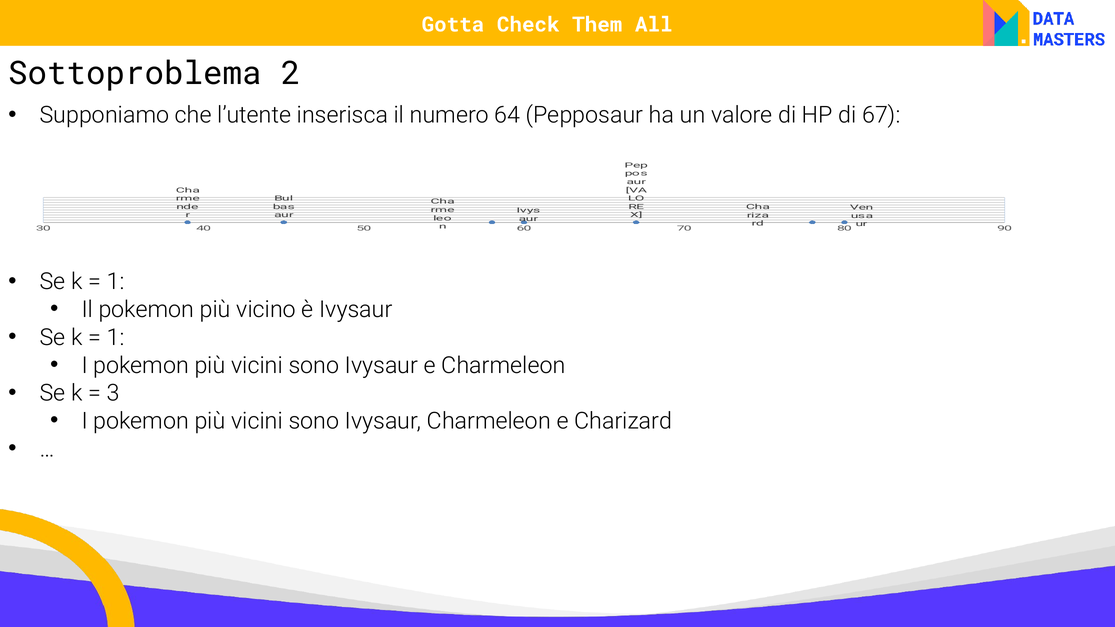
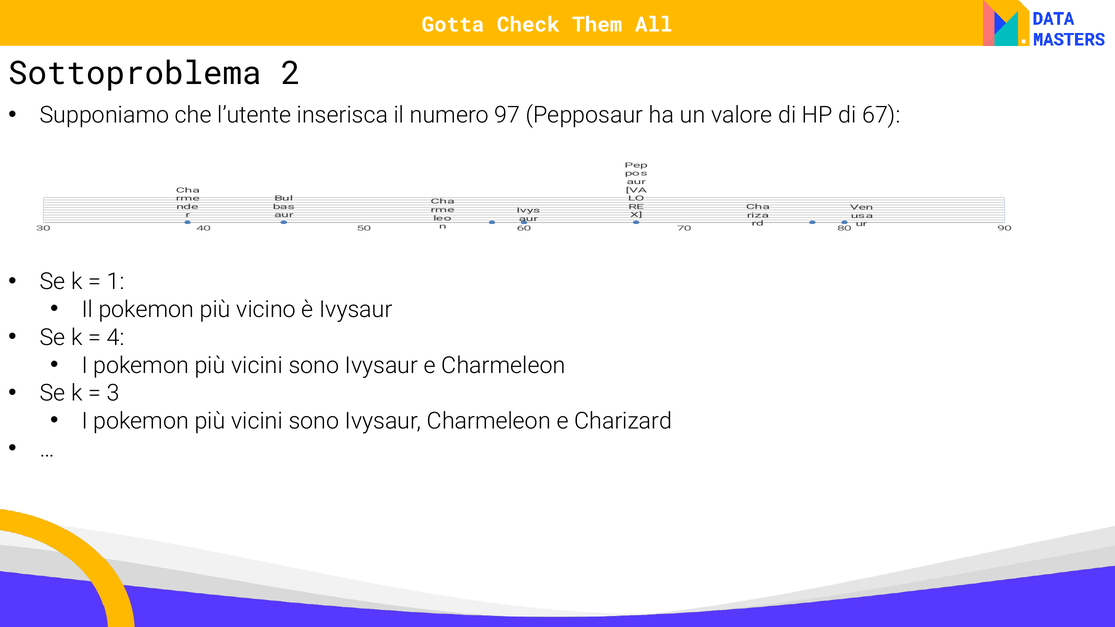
64: 64 -> 97
1 at (116, 338): 1 -> 4
